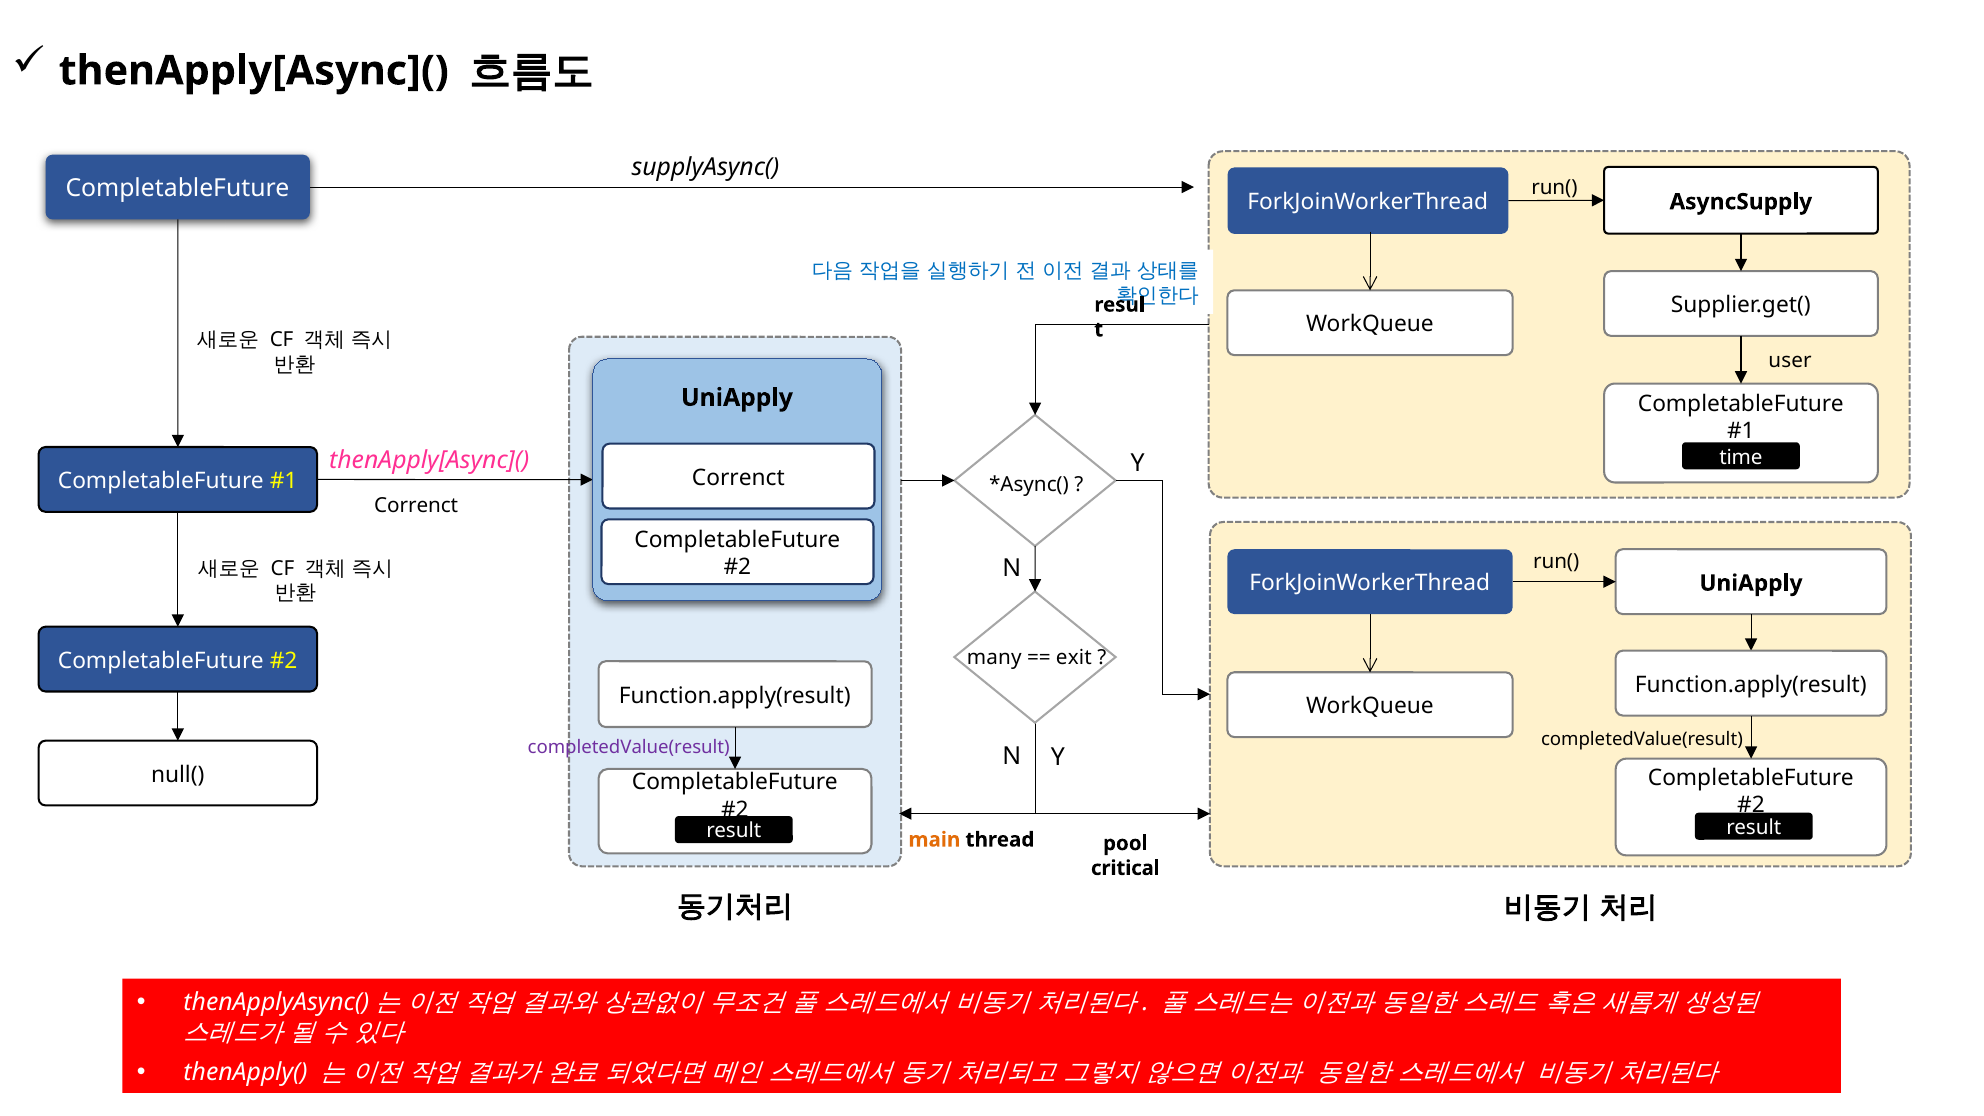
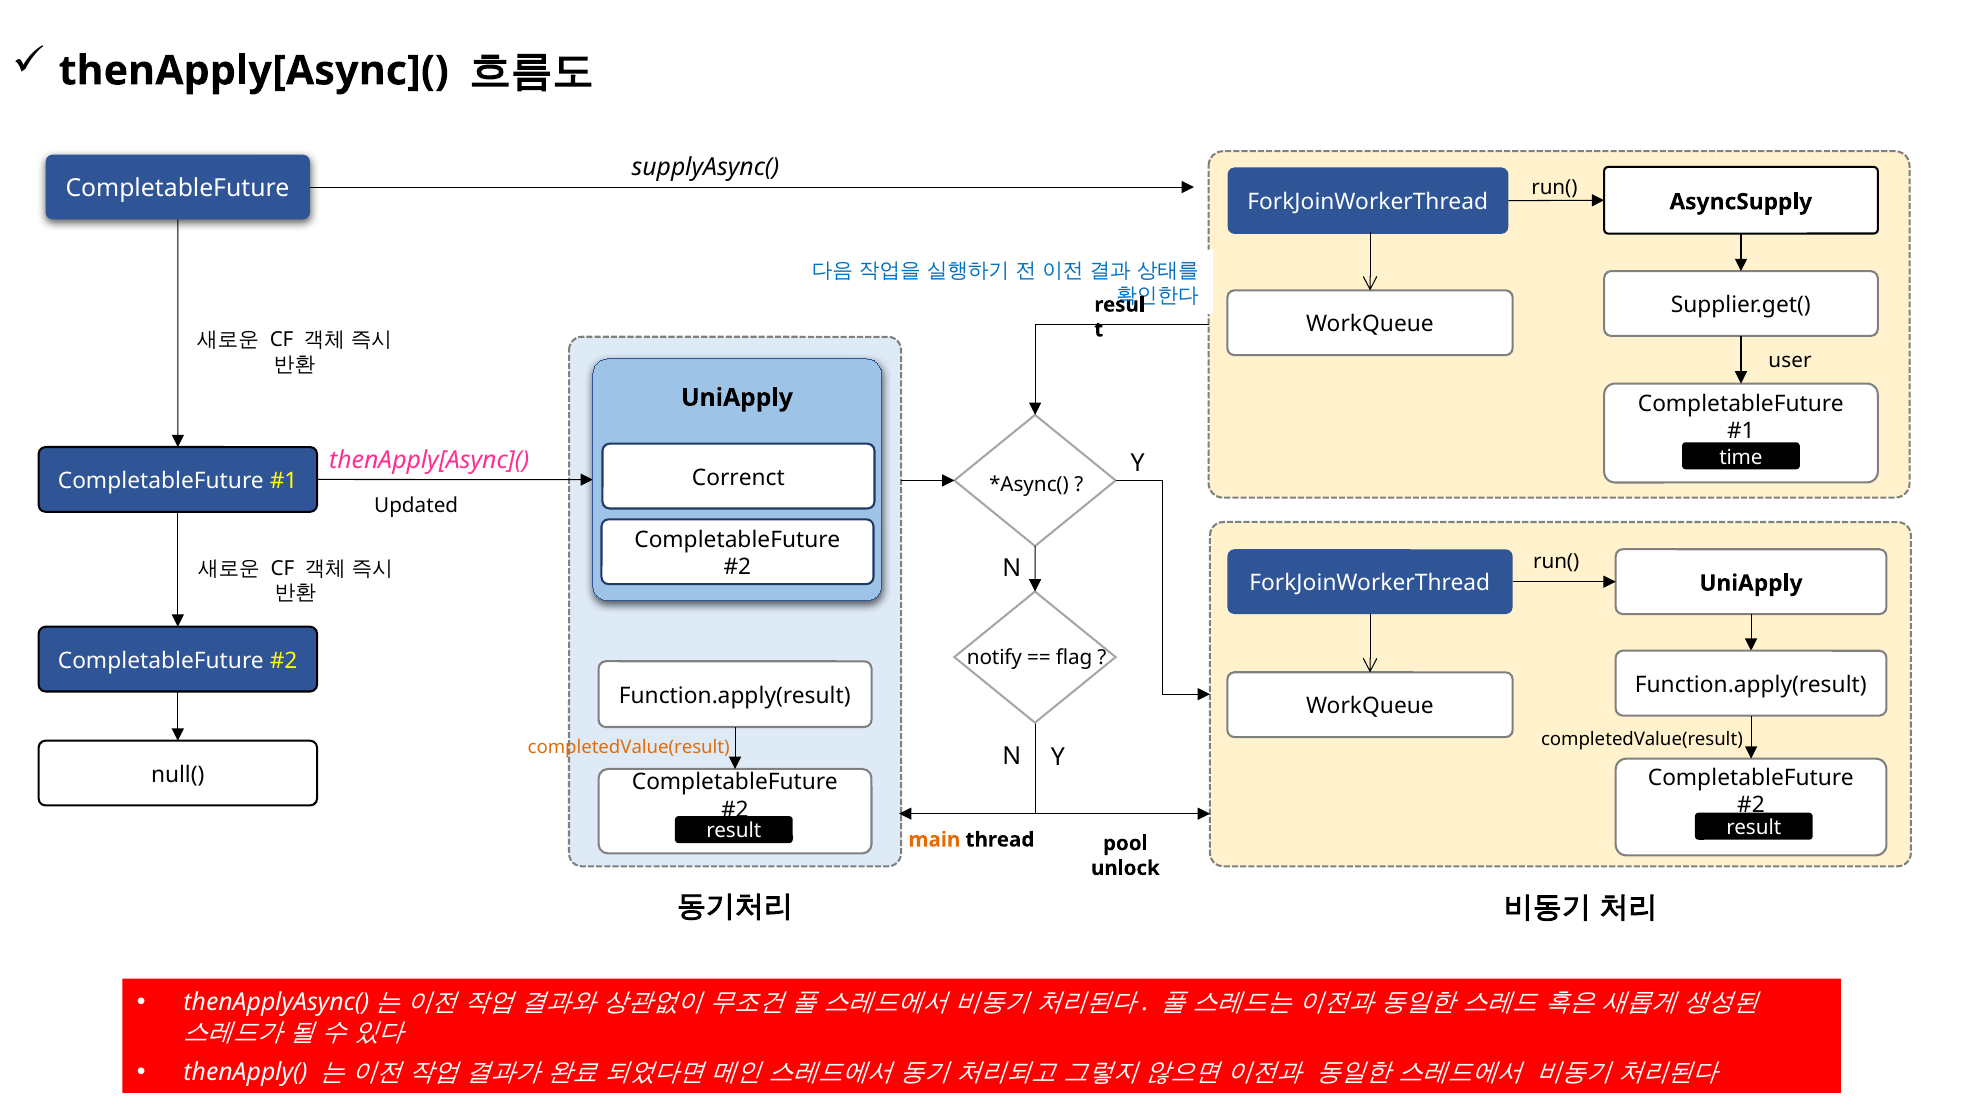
Correnct at (416, 506): Correnct -> Updated
many: many -> notify
exit: exit -> flag
completedValue(result at (629, 747) colour: purple -> orange
critical: critical -> unlock
